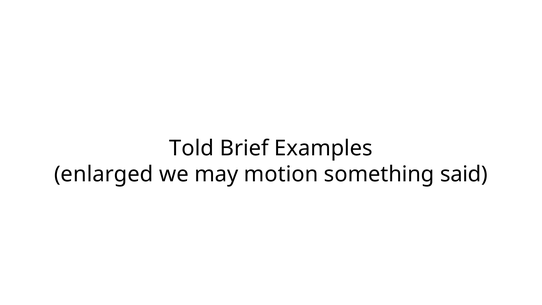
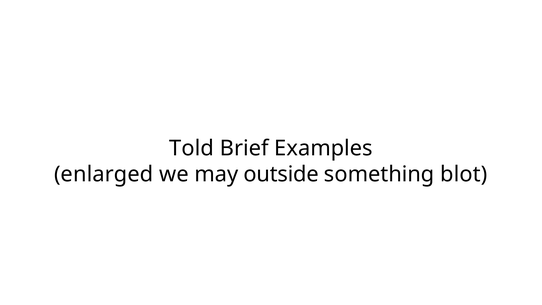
motion: motion -> outside
said: said -> blot
